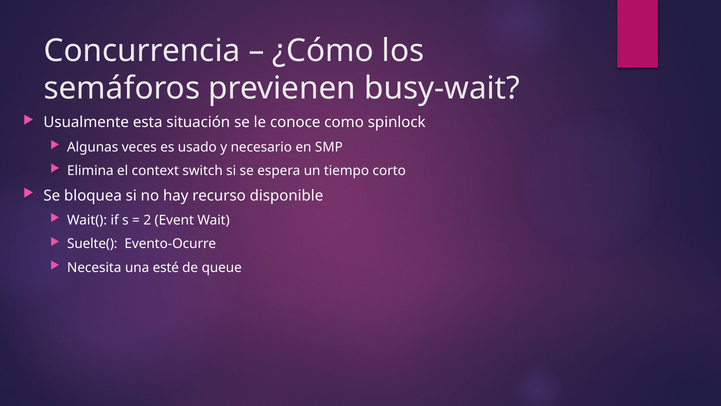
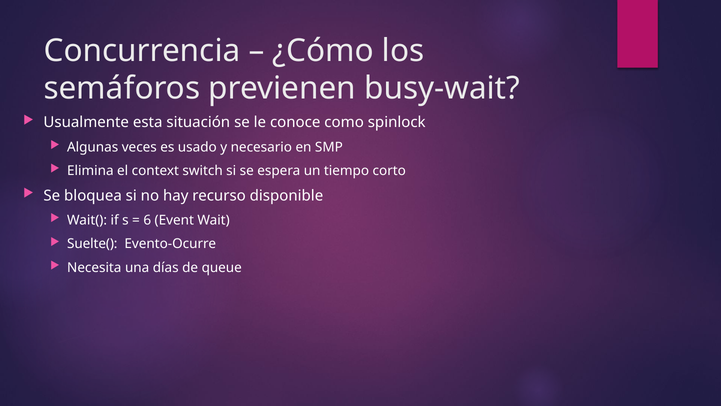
2: 2 -> 6
esté: esté -> días
